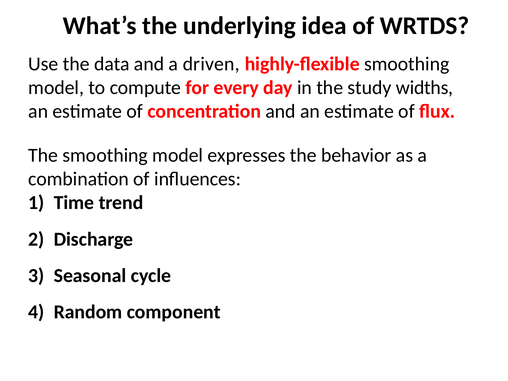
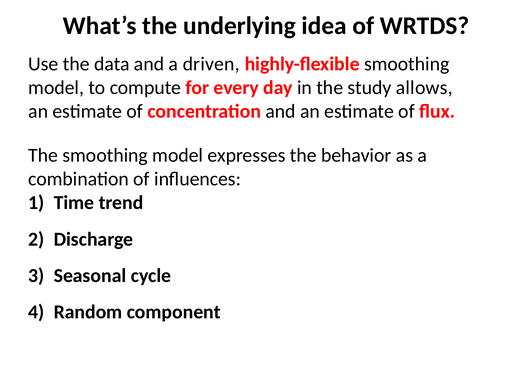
widths: widths -> allows
